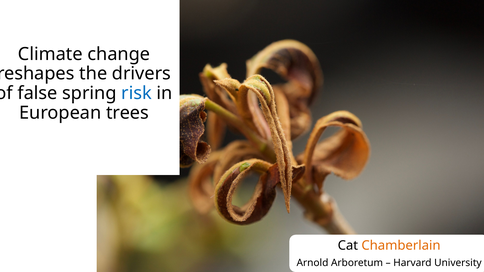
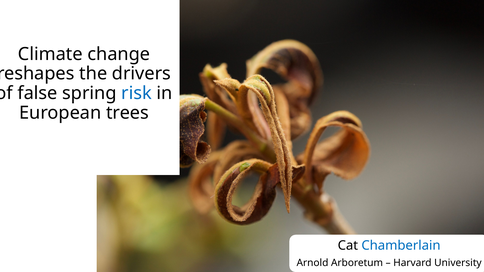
Chamberlain colour: orange -> blue
